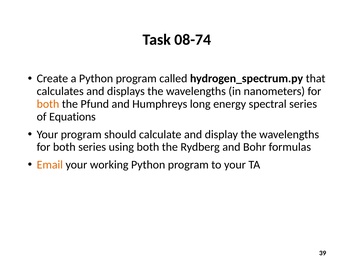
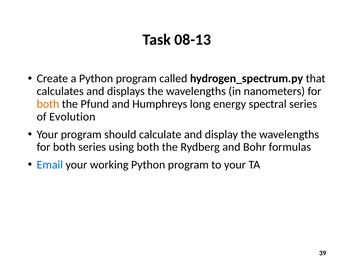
08-74: 08-74 -> 08-13
Equations: Equations -> Evolution
Email colour: orange -> blue
